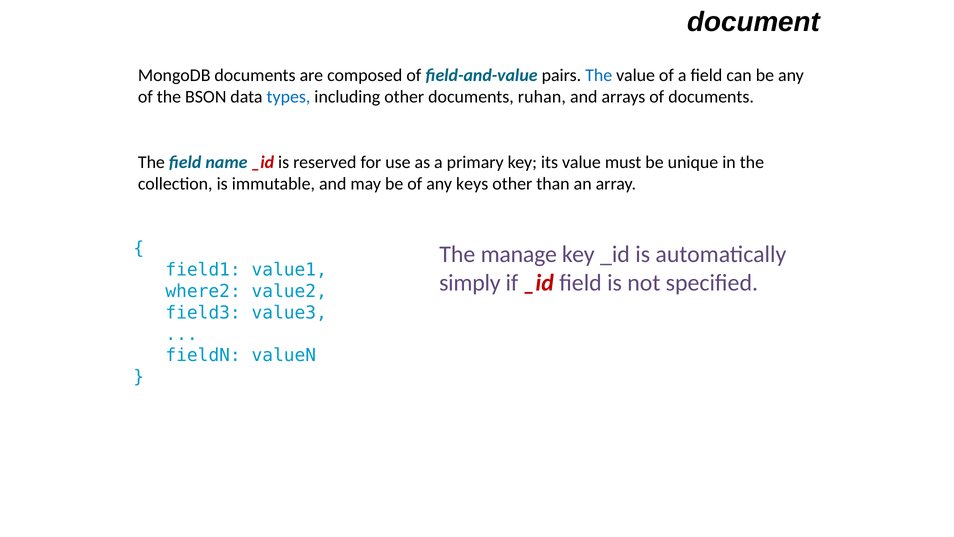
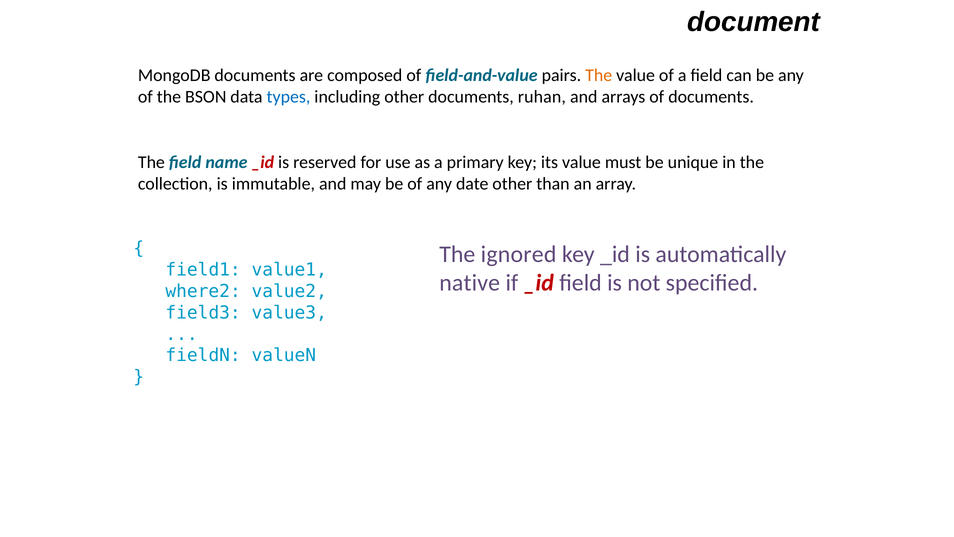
The at (599, 75) colour: blue -> orange
keys: keys -> date
manage: manage -> ignored
simply: simply -> native
